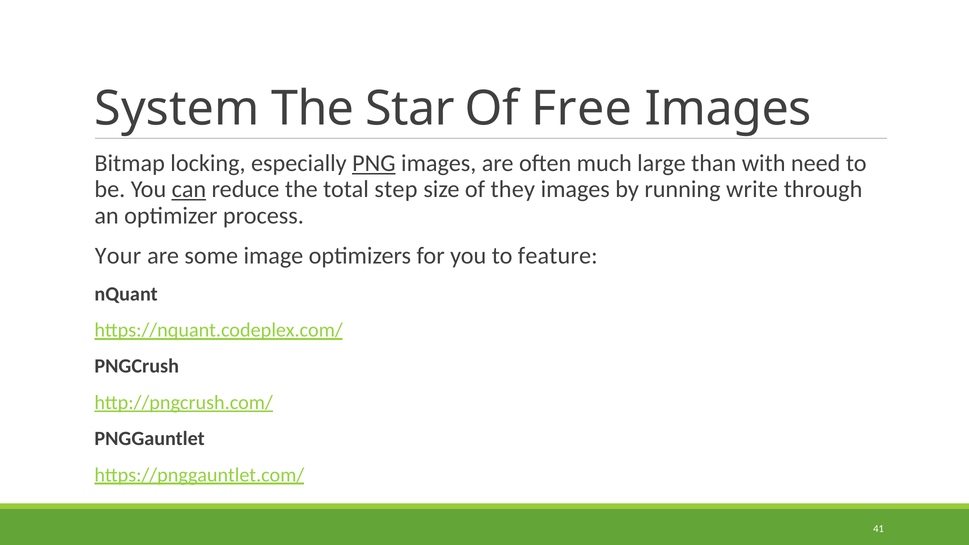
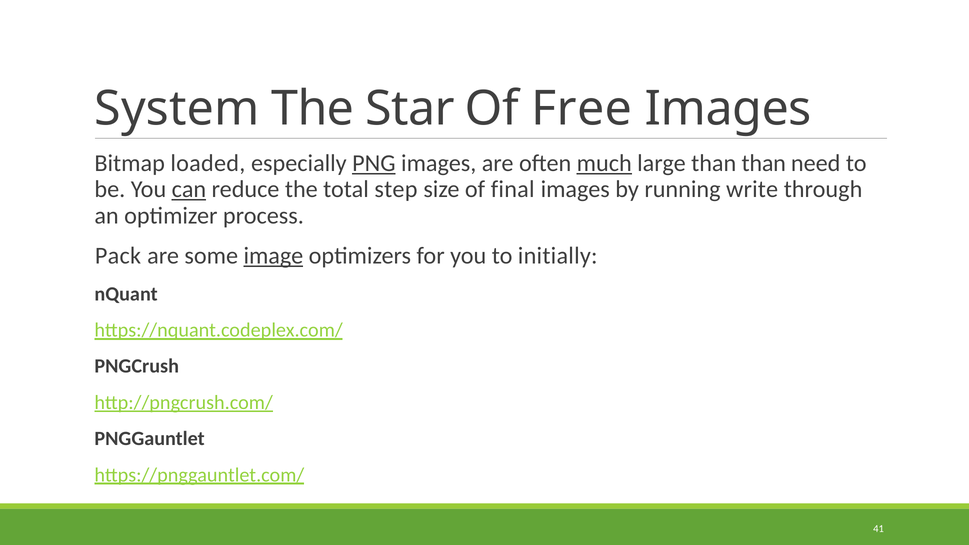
locking: locking -> loaded
much underline: none -> present
than with: with -> than
they: they -> final
Your: Your -> Pack
image underline: none -> present
feature: feature -> initially
